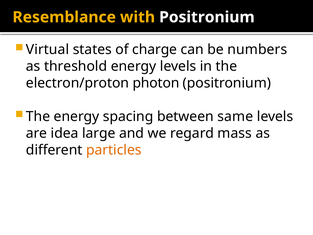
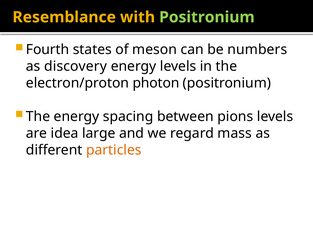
Positronium at (207, 17) colour: white -> light green
Virtual: Virtual -> Fourth
charge: charge -> meson
threshold: threshold -> discovery
same: same -> pions
